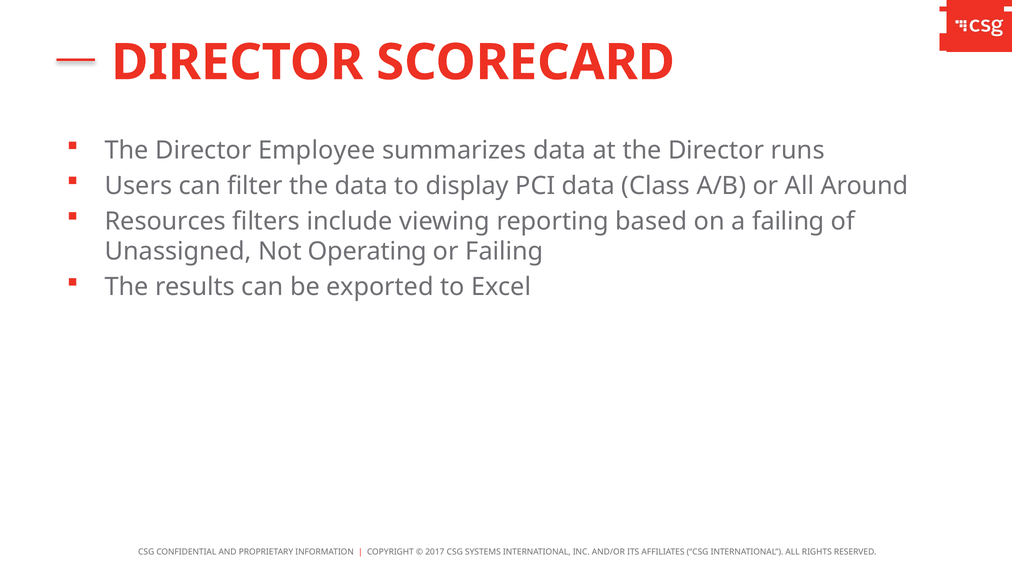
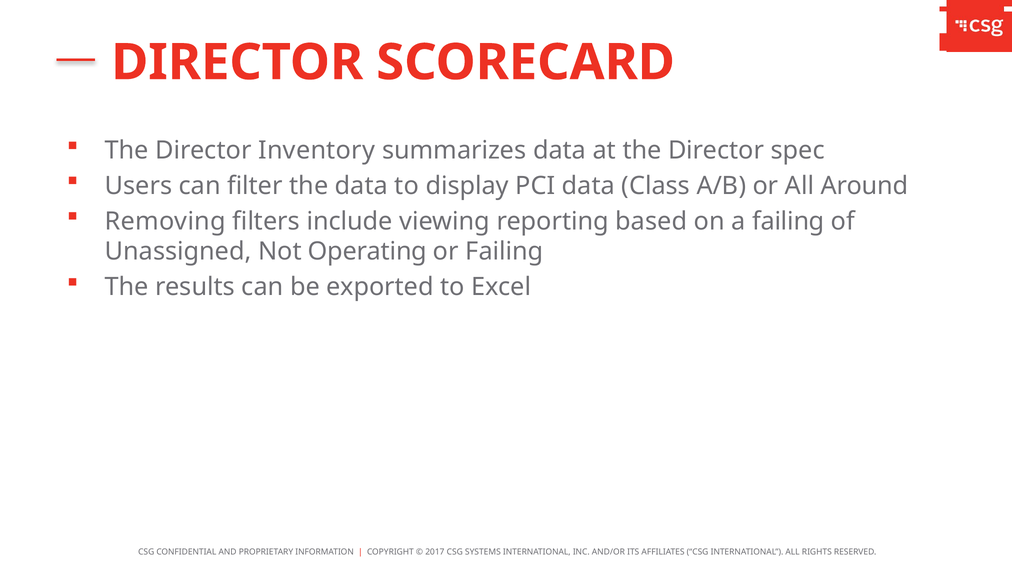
Employee: Employee -> Inventory
runs: runs -> spec
Resources: Resources -> Removing
